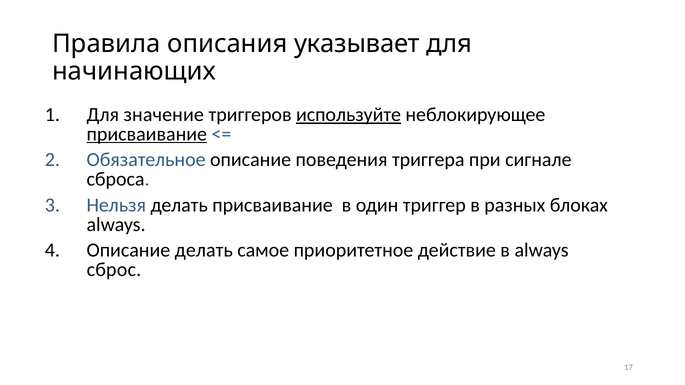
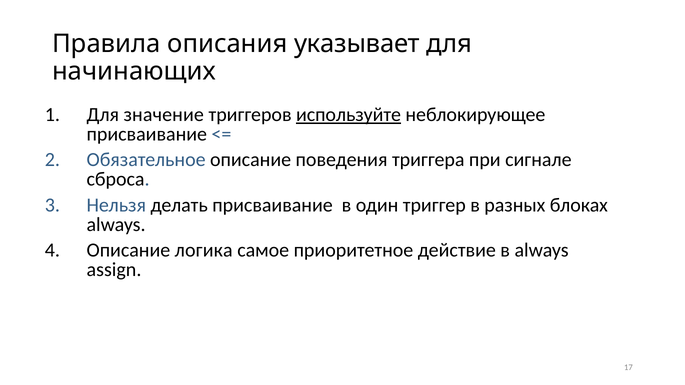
присваивание at (147, 134) underline: present -> none
Описание делать: делать -> логика
сброс: сброс -> assign
